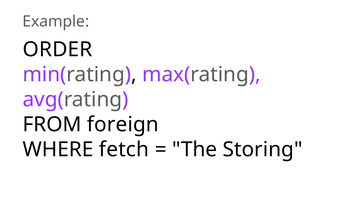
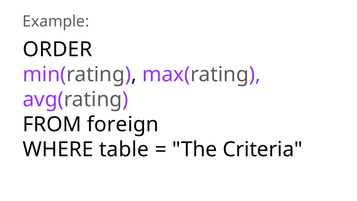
fetch: fetch -> table
Storing: Storing -> Criteria
